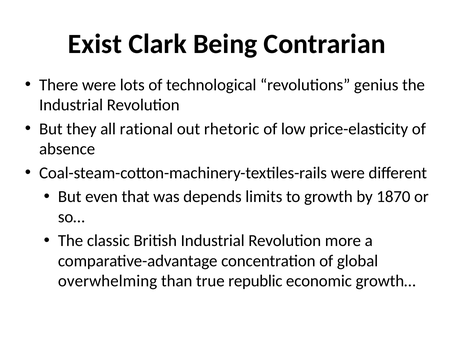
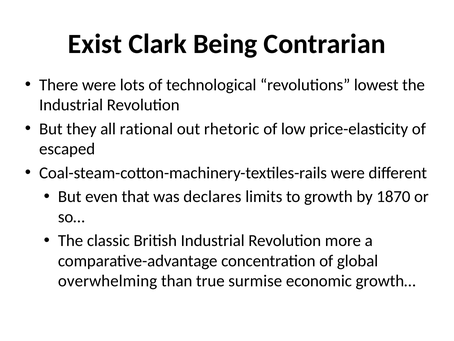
genius: genius -> lowest
absence: absence -> escaped
depends: depends -> declares
republic: republic -> surmise
